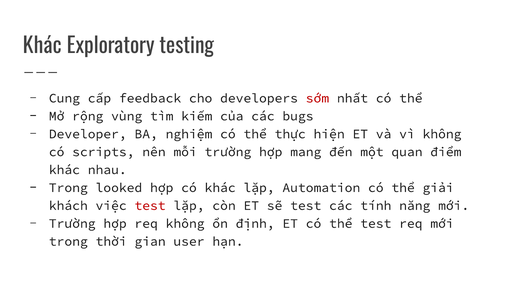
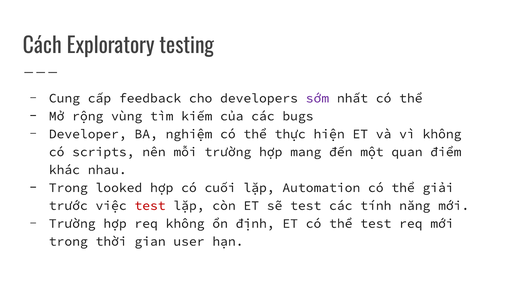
Khác at (42, 46): Khác -> Cách
sớm colour: red -> purple
có khác: khác -> cuối
khách: khách -> trước
